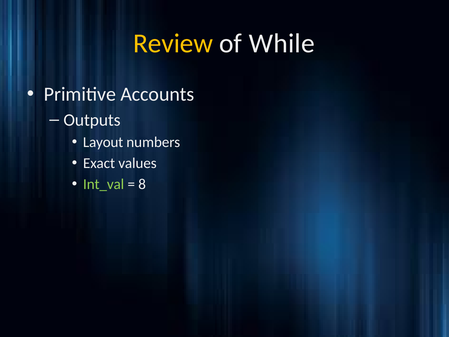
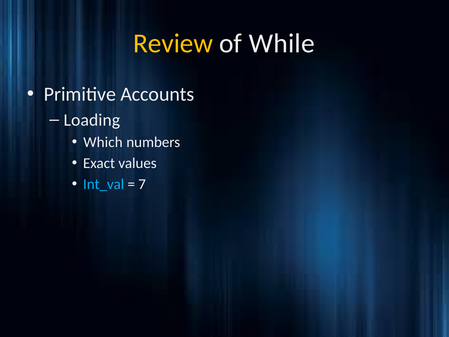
Outputs: Outputs -> Loading
Layout: Layout -> Which
Int_val colour: light green -> light blue
8: 8 -> 7
